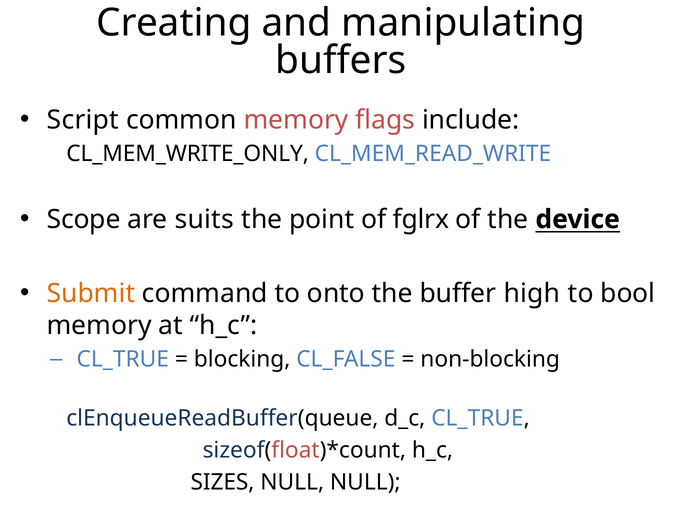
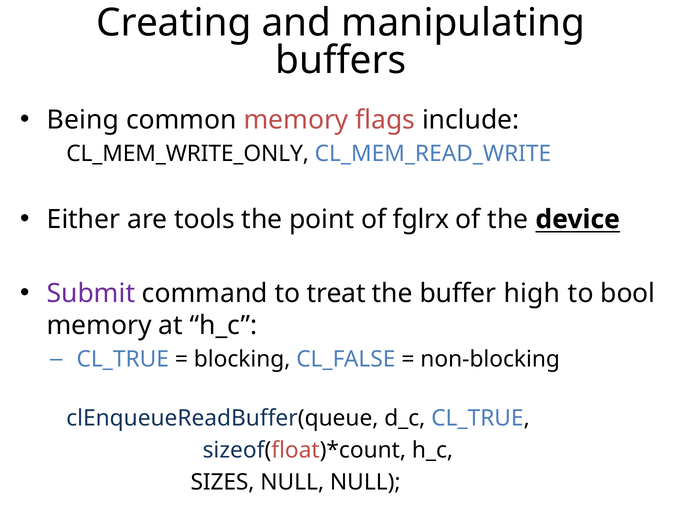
Script: Script -> Being
Scope: Scope -> Either
suits: suits -> tools
Submit colour: orange -> purple
onto: onto -> treat
